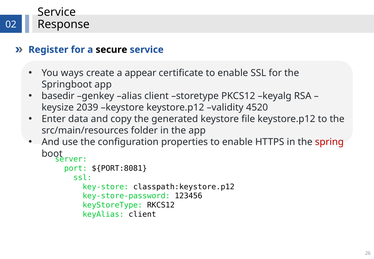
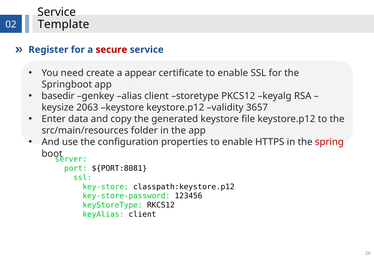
Response: Response -> Template
secure colour: black -> red
ways: ways -> need
2039: 2039 -> 2063
4520: 4520 -> 3657
